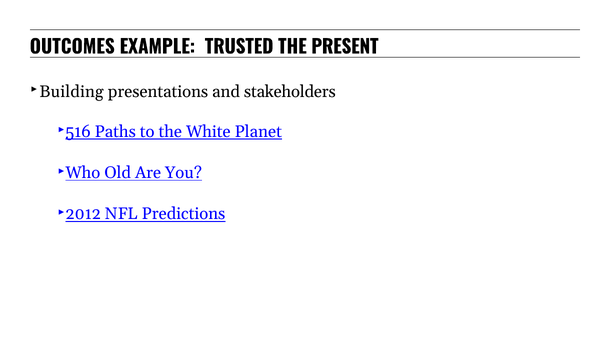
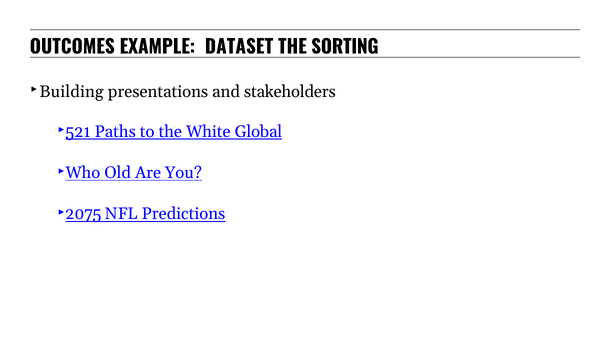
TRUSTED: TRUSTED -> DATASET
PRESENT: PRESENT -> SORTING
516: 516 -> 521
Planet: Planet -> Global
2012: 2012 -> 2075
